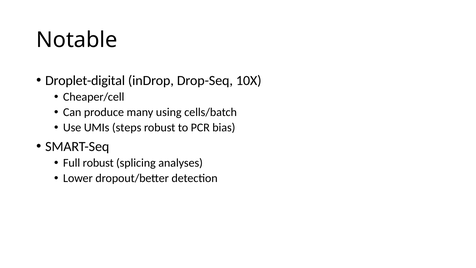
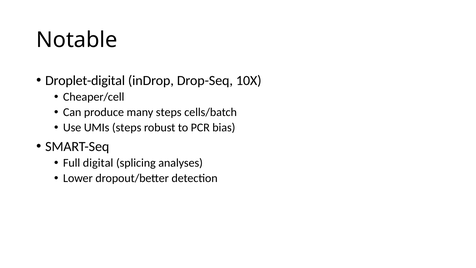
many using: using -> steps
Full robust: robust -> digital
